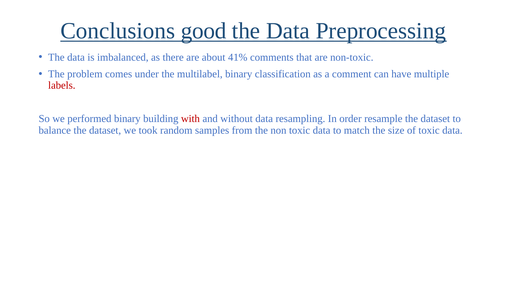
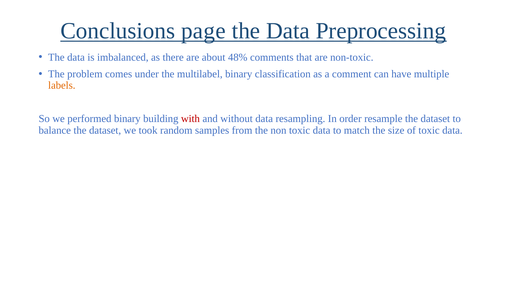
good: good -> page
41%: 41% -> 48%
labels colour: red -> orange
